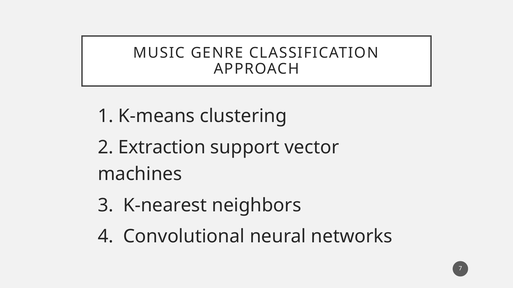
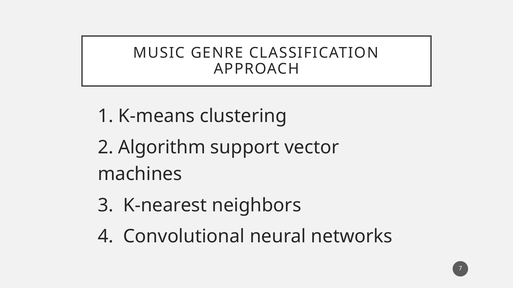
Extraction: Extraction -> Algorithm
